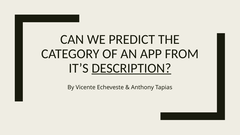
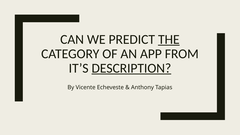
THE underline: none -> present
